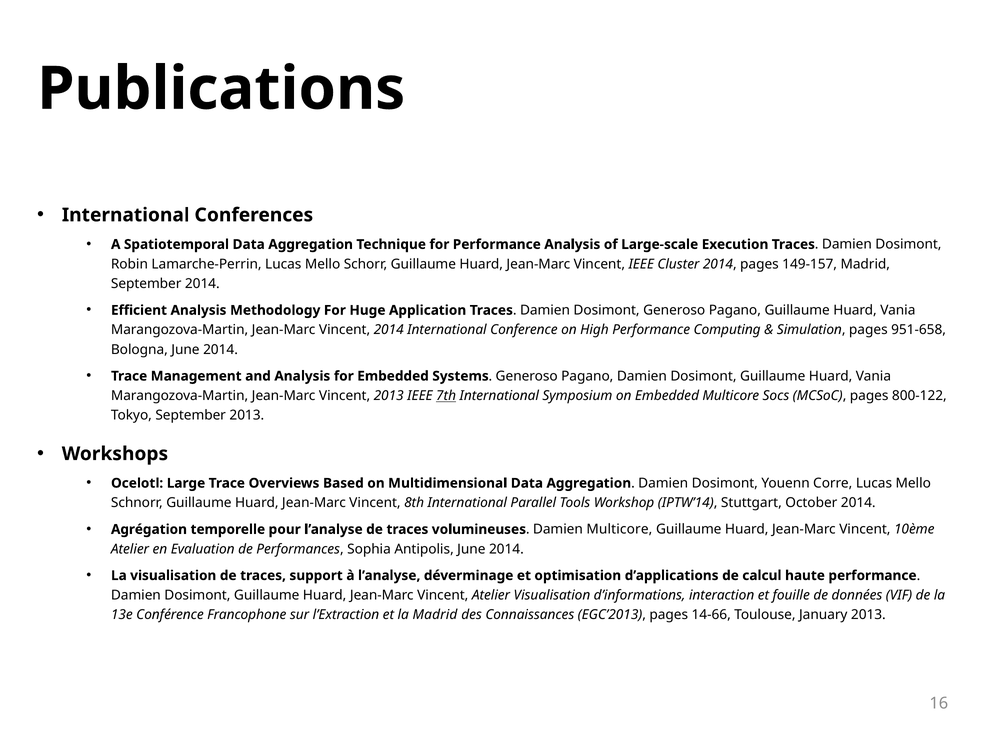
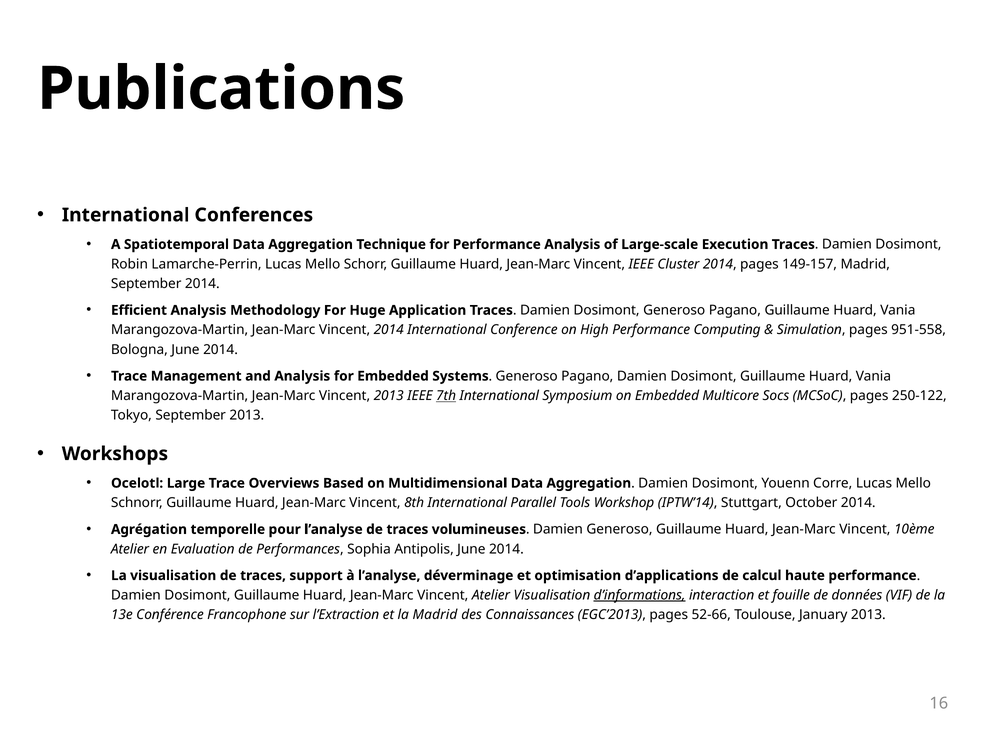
951-658: 951-658 -> 951-558
800-122: 800-122 -> 250-122
Damien Multicore: Multicore -> Generoso
d’informations underline: none -> present
14-66: 14-66 -> 52-66
